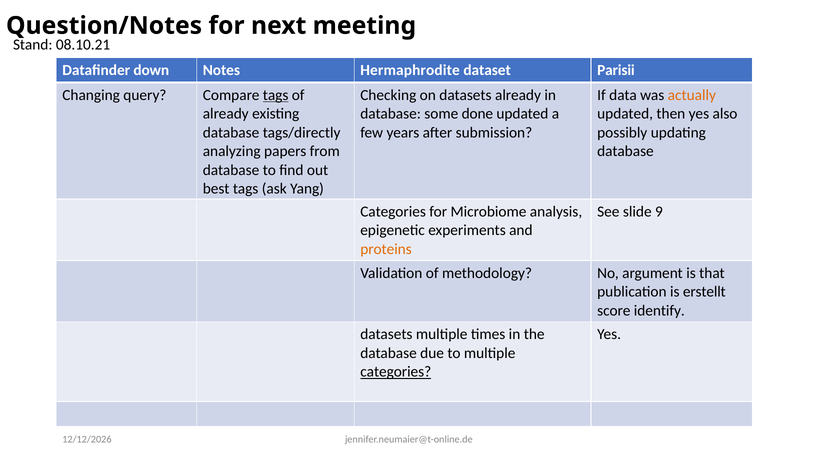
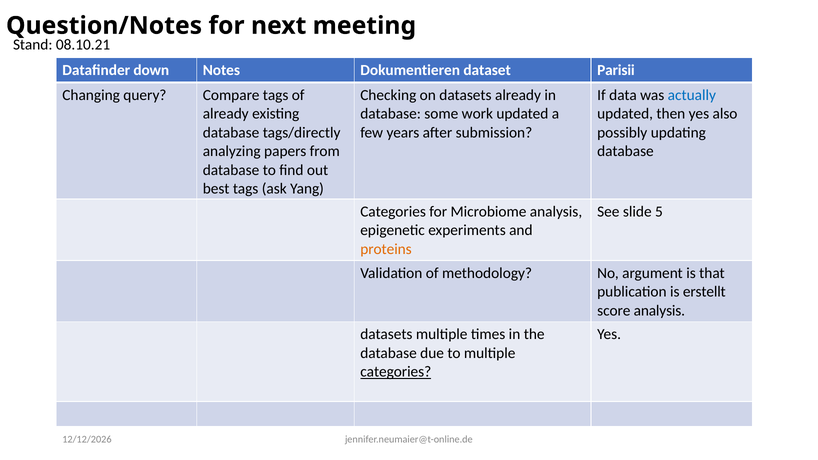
Hermaphrodite: Hermaphrodite -> Dokumentieren
tags at (276, 95) underline: present -> none
actually colour: orange -> blue
done: done -> work
9: 9 -> 5
score identify: identify -> analysis
